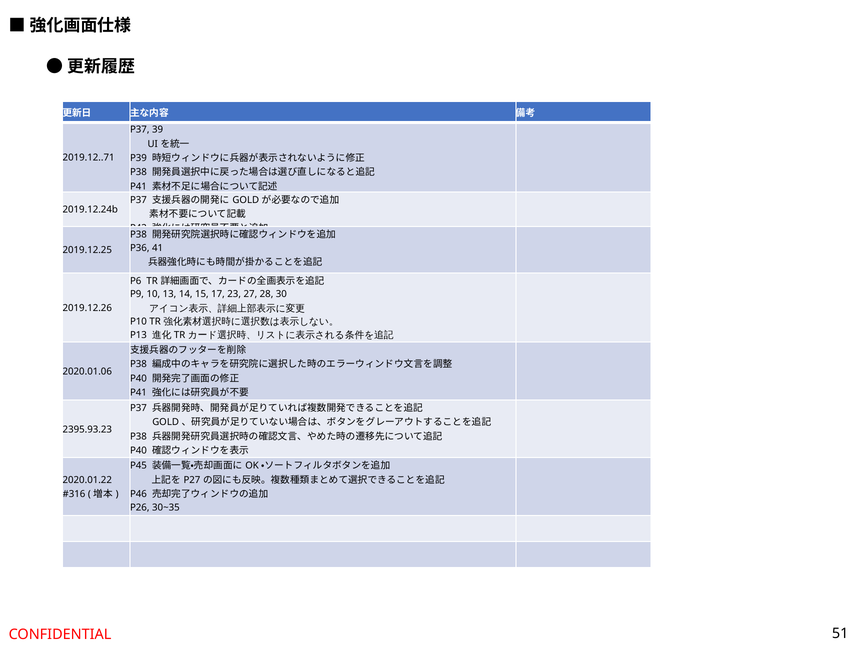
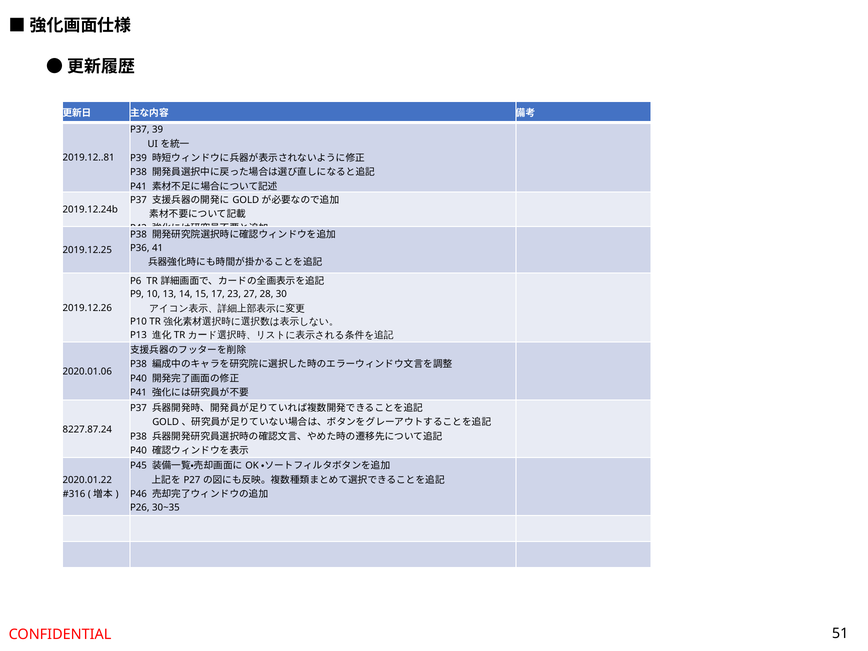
2019.12..71: 2019.12..71 -> 2019.12..81
2395.93.23: 2395.93.23 -> 8227.87.24
